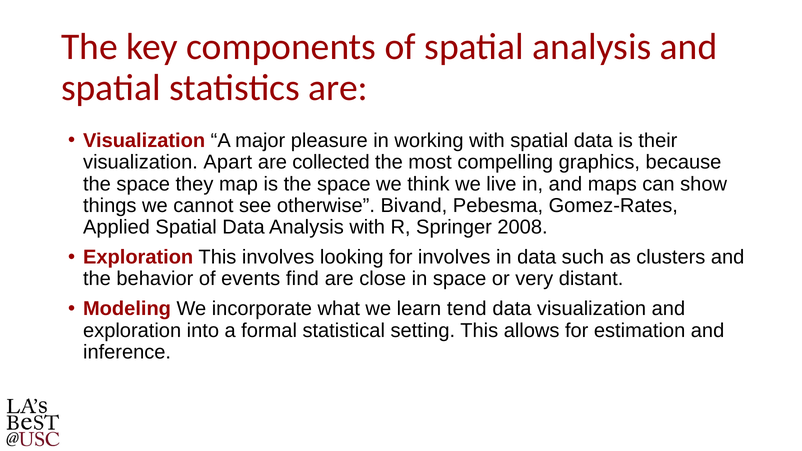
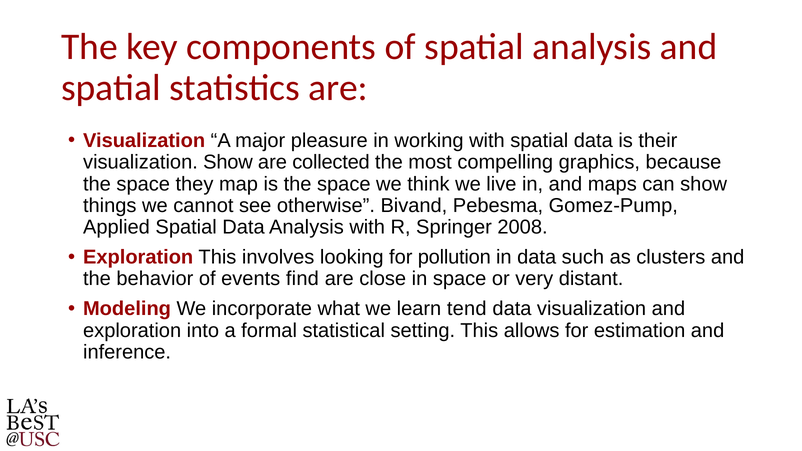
visualization Apart: Apart -> Show
Gomez-Rates: Gomez-Rates -> Gomez-Pump
for involves: involves -> pollution
